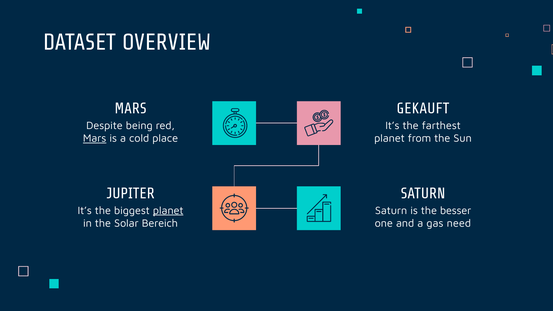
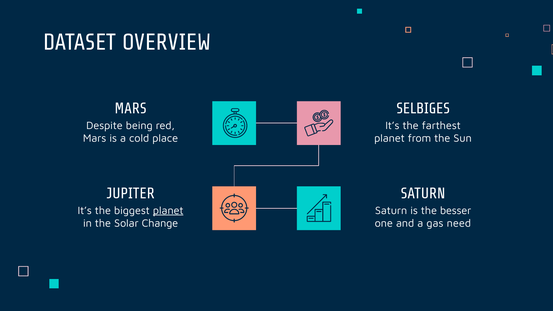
GEKAUFT: GEKAUFT -> SELBIGES
Mars at (95, 138) underline: present -> none
Bereich: Bereich -> Change
